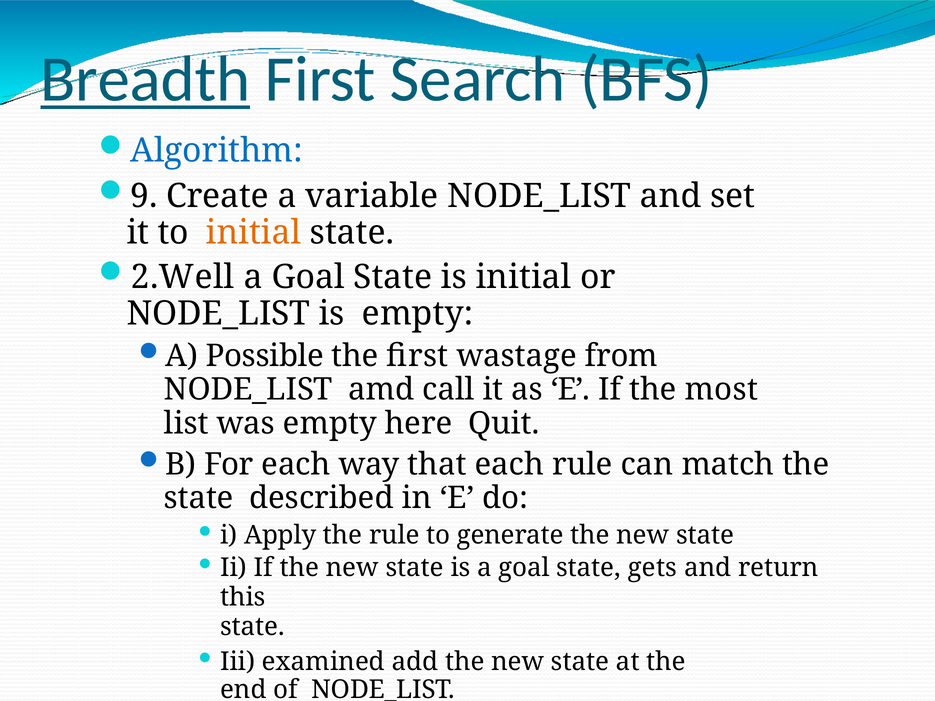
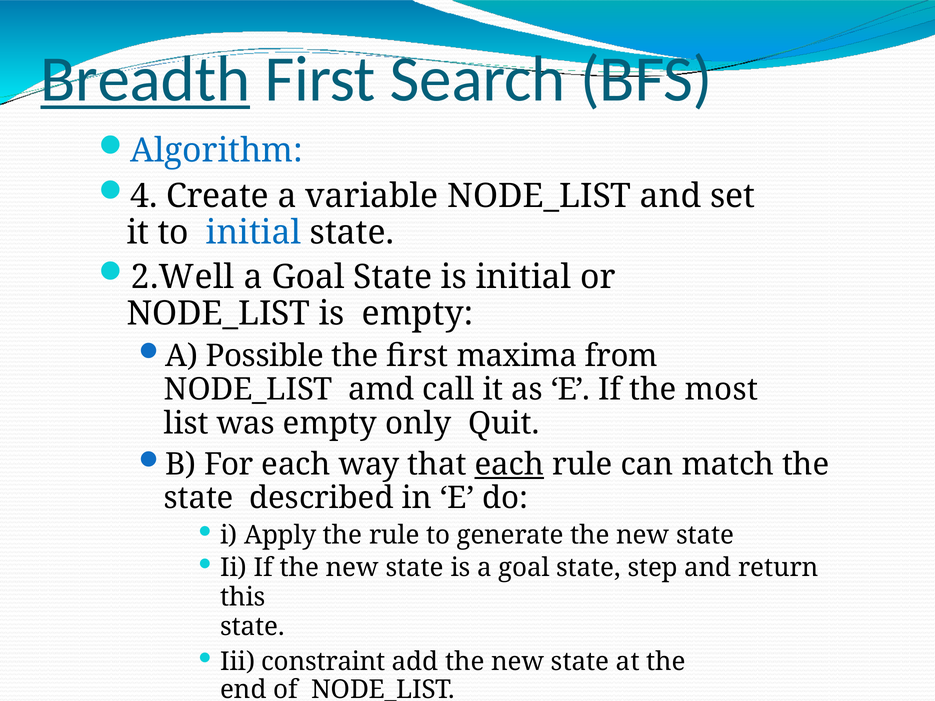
9: 9 -> 4
initial at (254, 233) colour: orange -> blue
wastage: wastage -> maxima
here: here -> only
each at (509, 465) underline: none -> present
gets: gets -> step
examined: examined -> constraint
